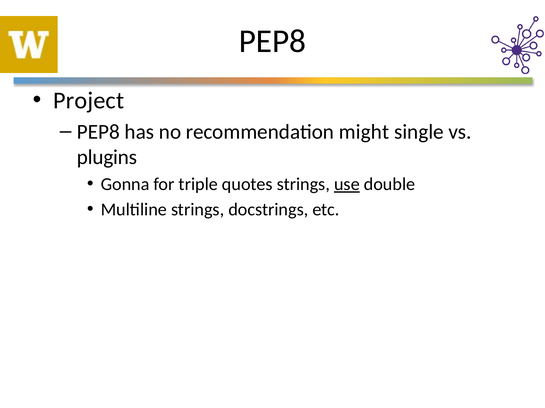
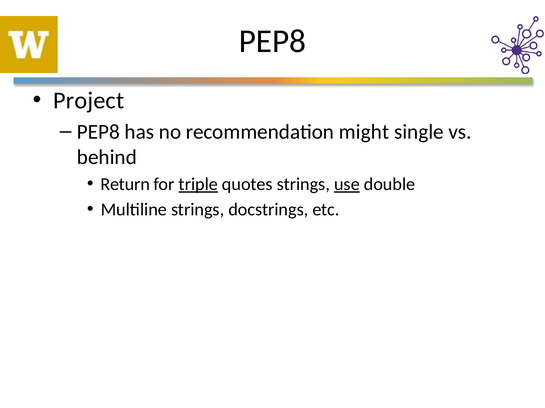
plugins: plugins -> behind
Gonna: Gonna -> Return
triple underline: none -> present
